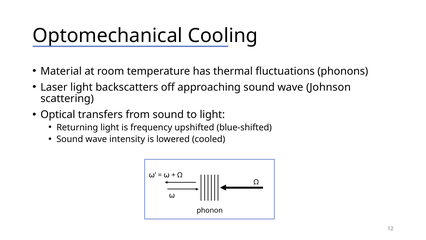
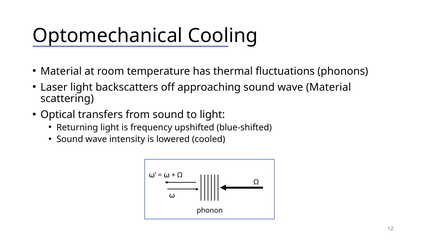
wave Johnson: Johnson -> Material
